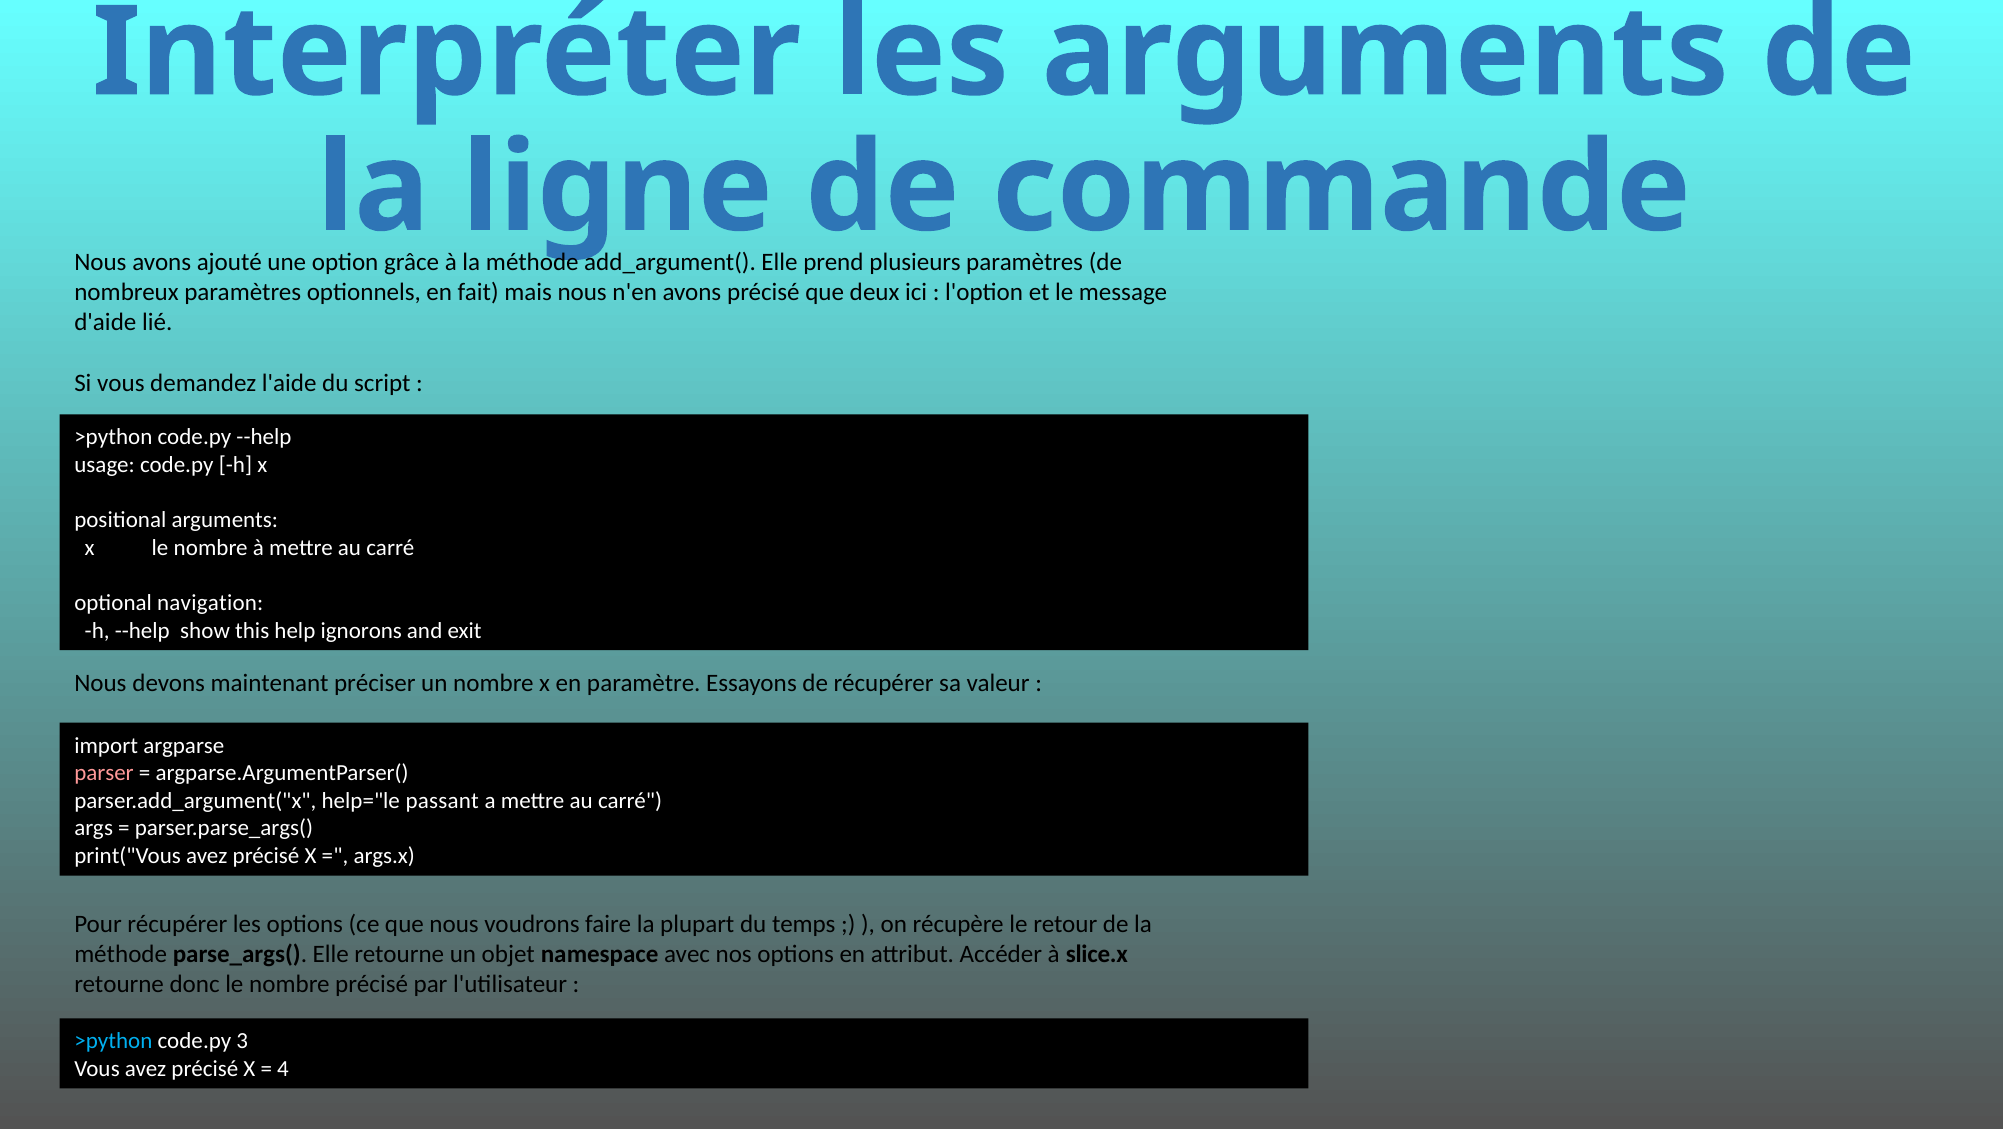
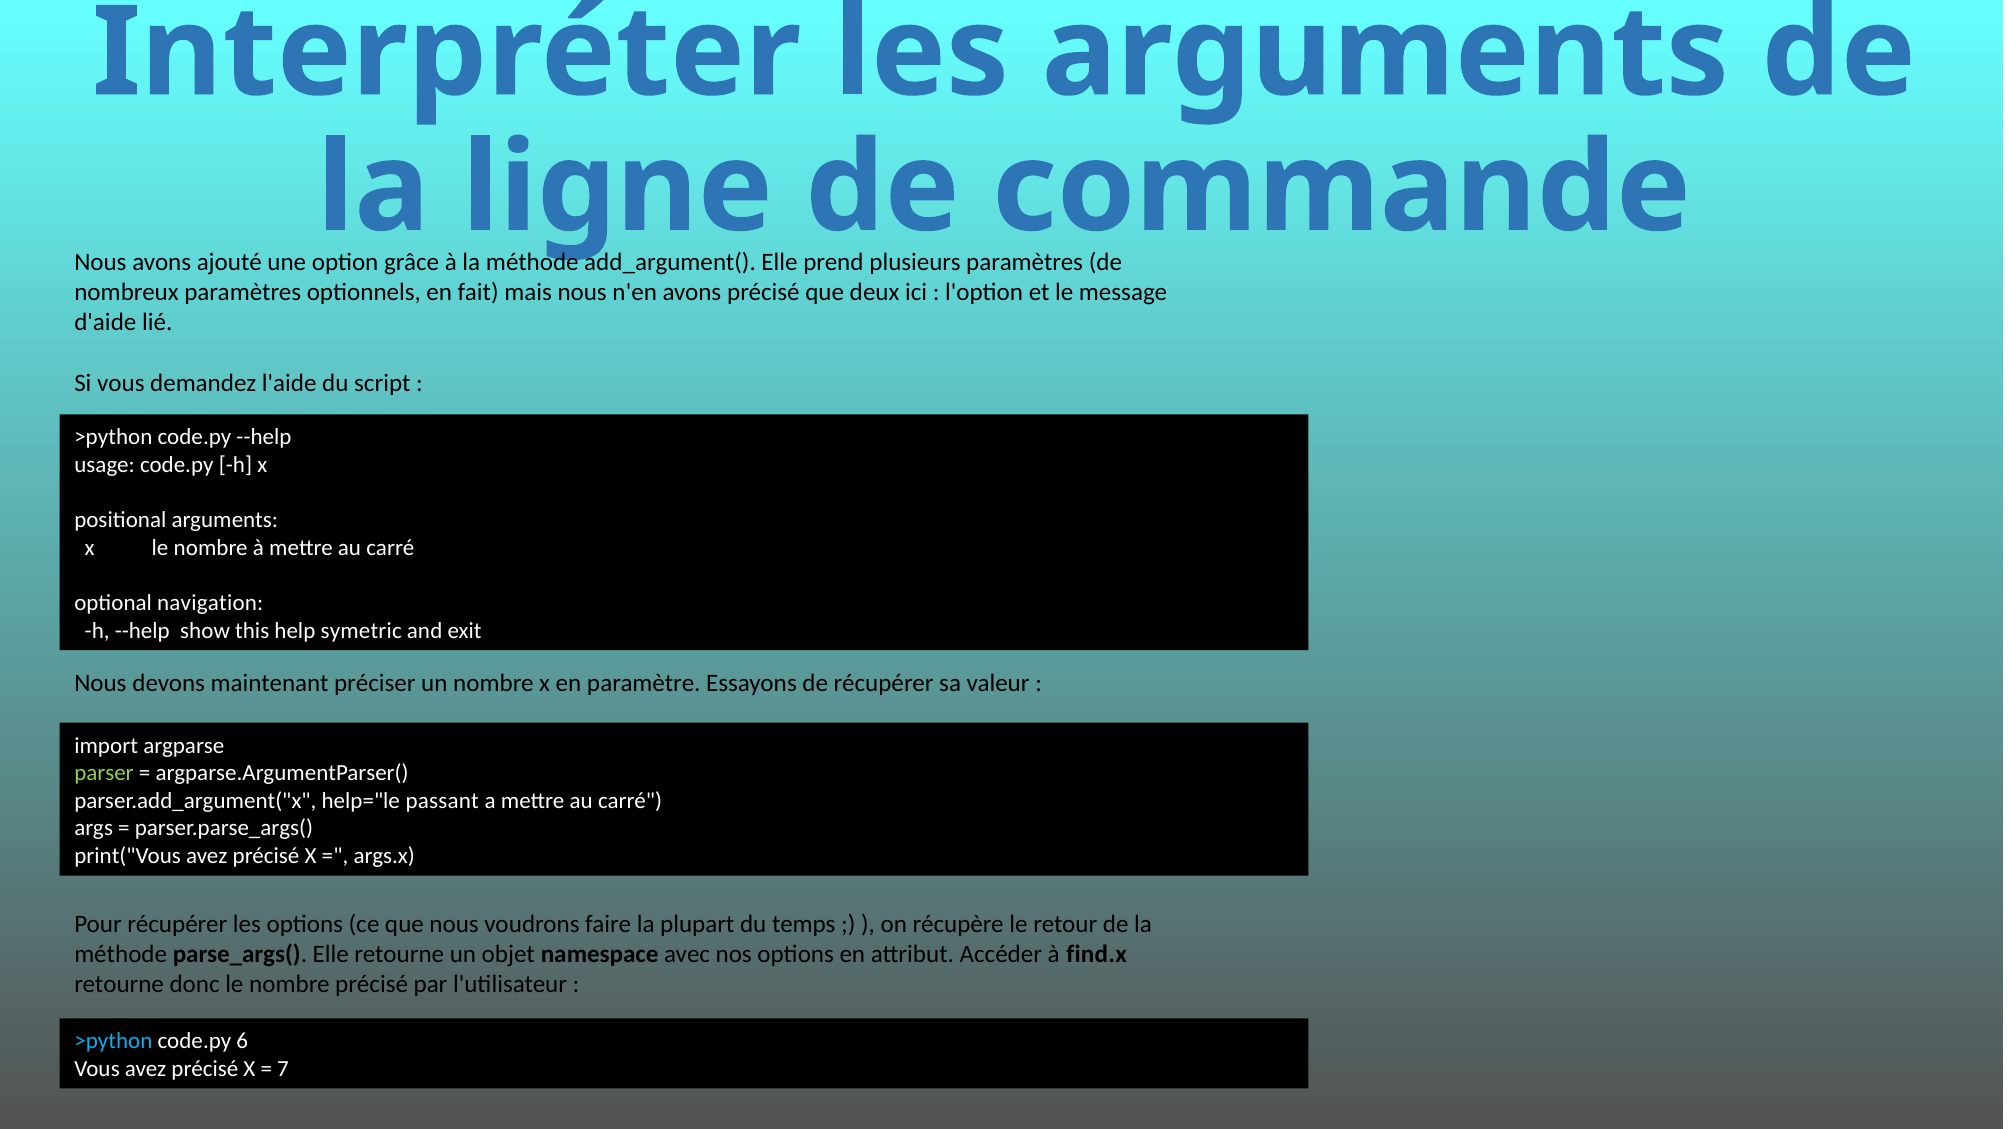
ignorons: ignorons -> symetric
parser colour: pink -> light green
slice.x: slice.x -> find.x
3: 3 -> 6
4: 4 -> 7
